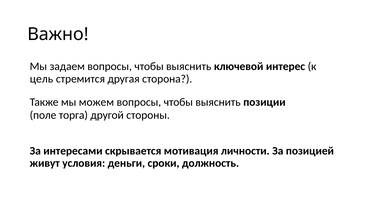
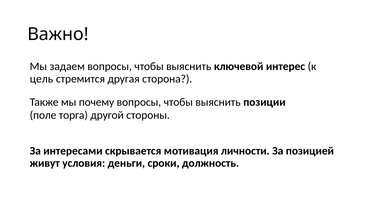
можем: можем -> почему
